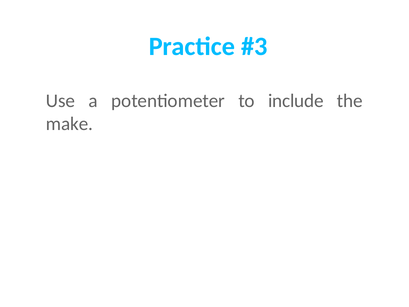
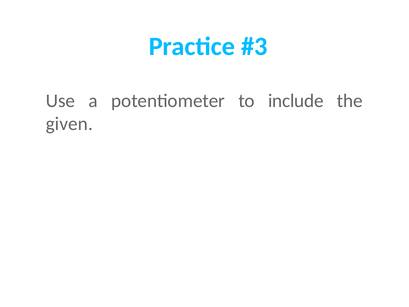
make: make -> given
